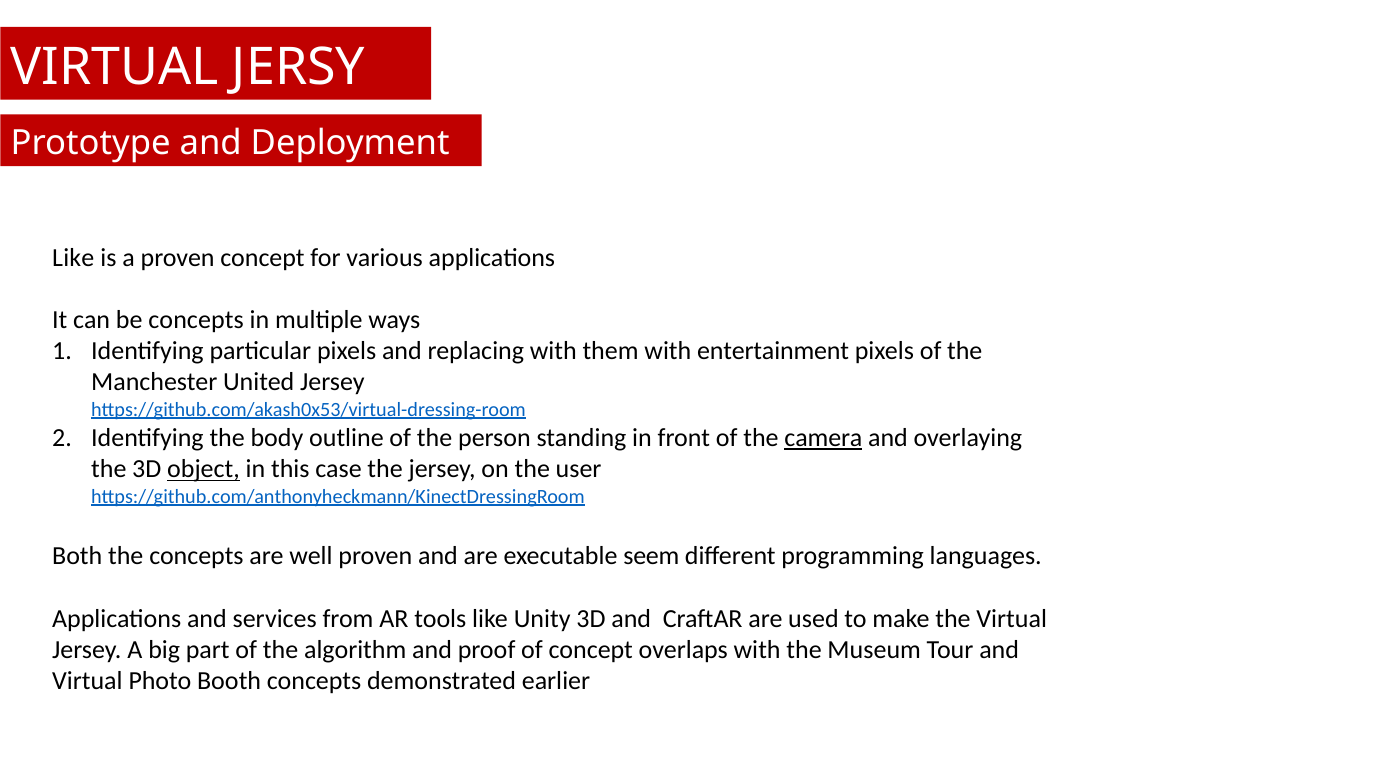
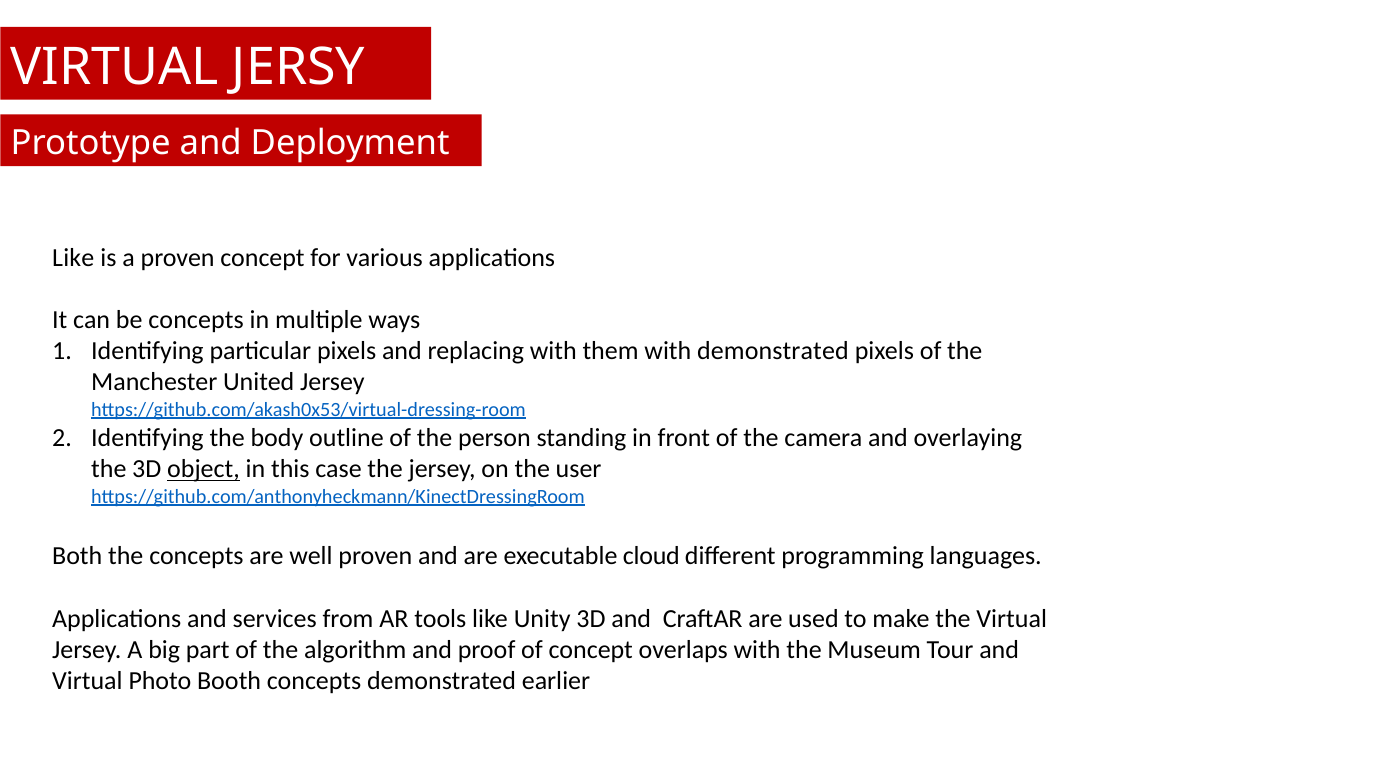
with entertainment: entertainment -> demonstrated
camera underline: present -> none
seem: seem -> cloud
